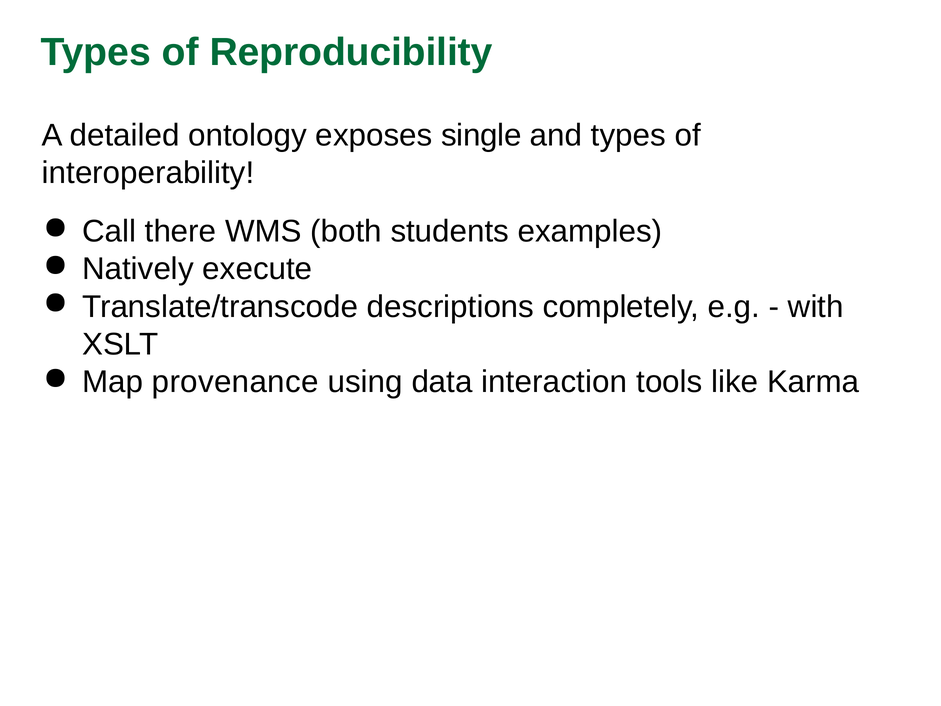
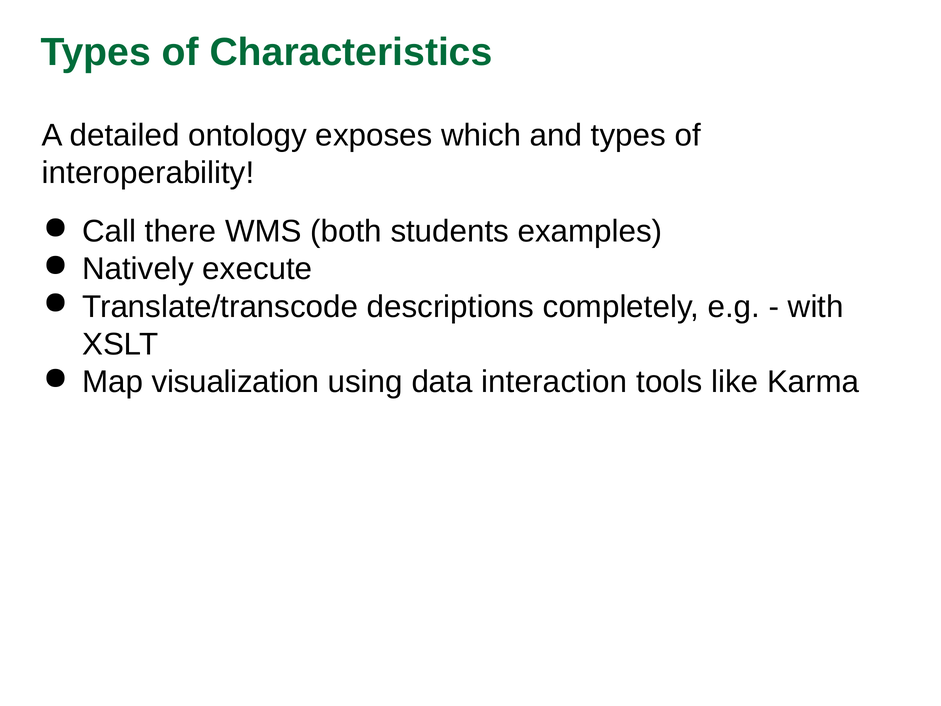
Reproducibility: Reproducibility -> Characteristics
single: single -> which
provenance: provenance -> visualization
